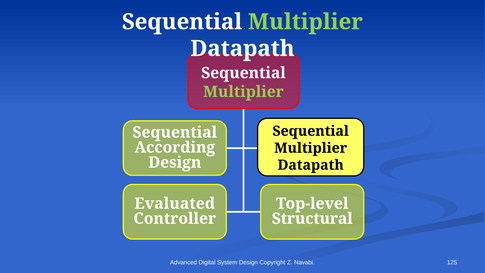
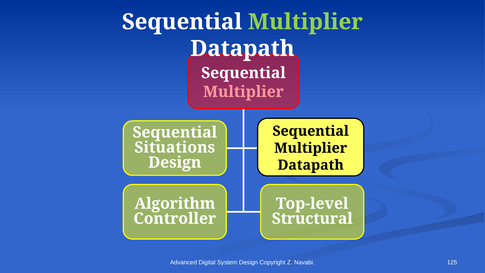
Multiplier at (243, 92) colour: light green -> pink
According: According -> Situations
Evaluated: Evaluated -> Algorithm
